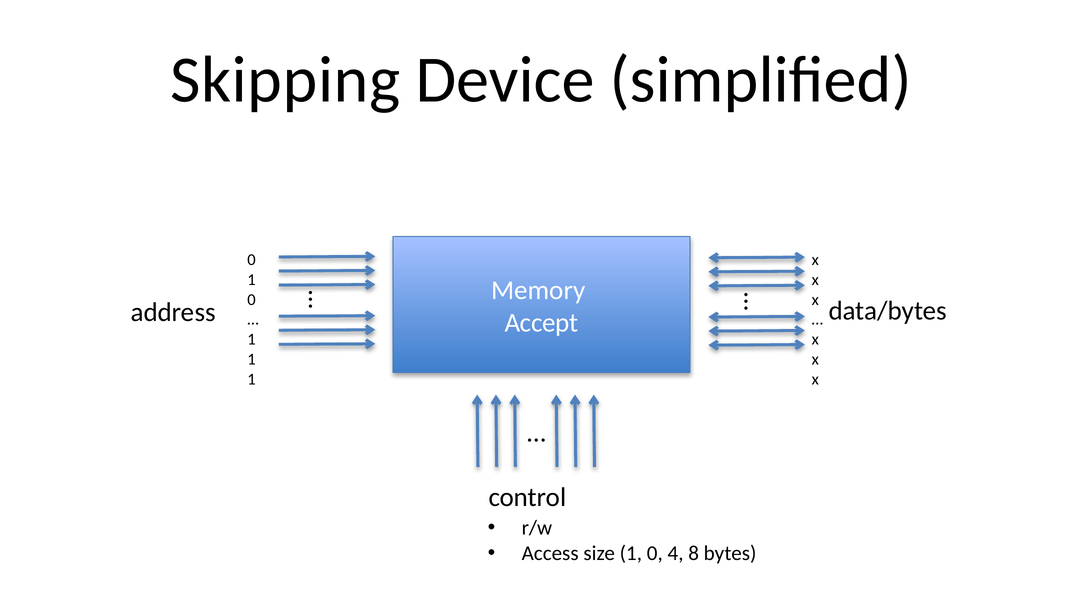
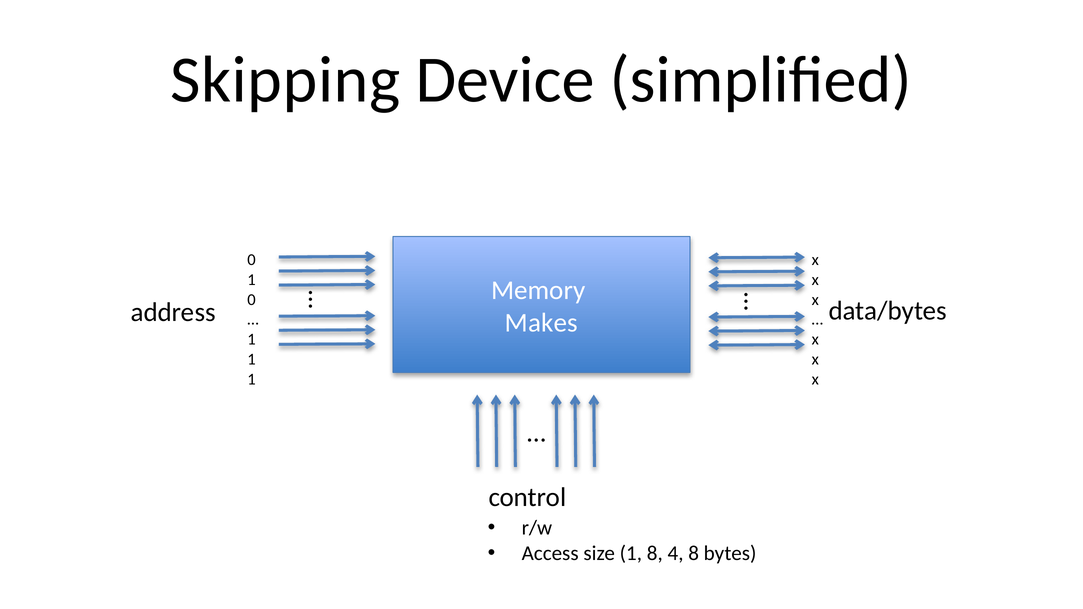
Accept: Accept -> Makes
size 1 0: 0 -> 8
